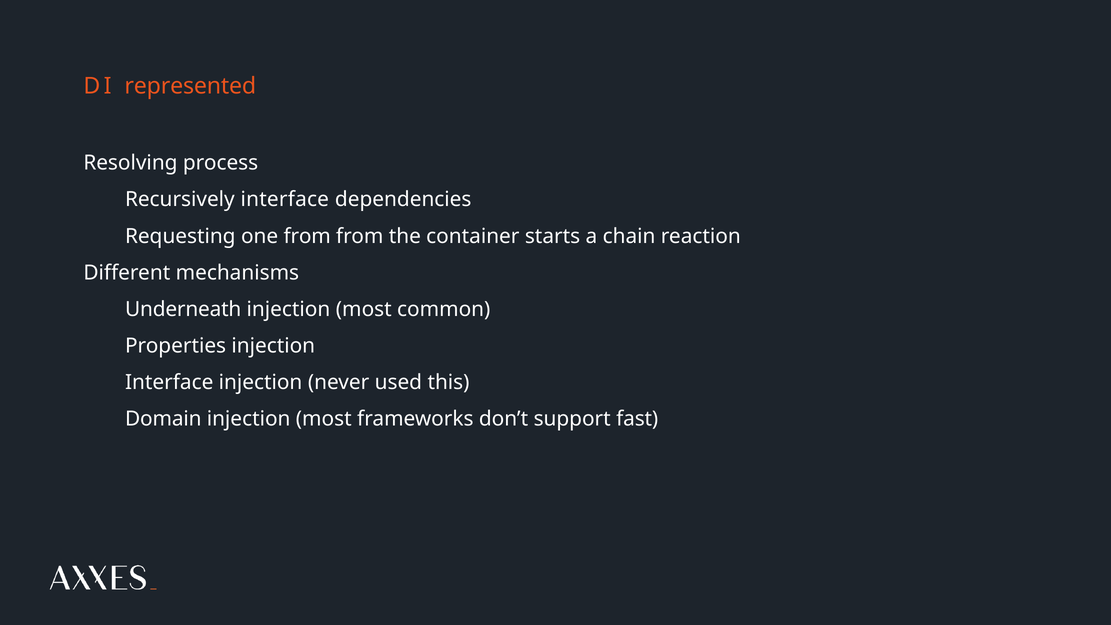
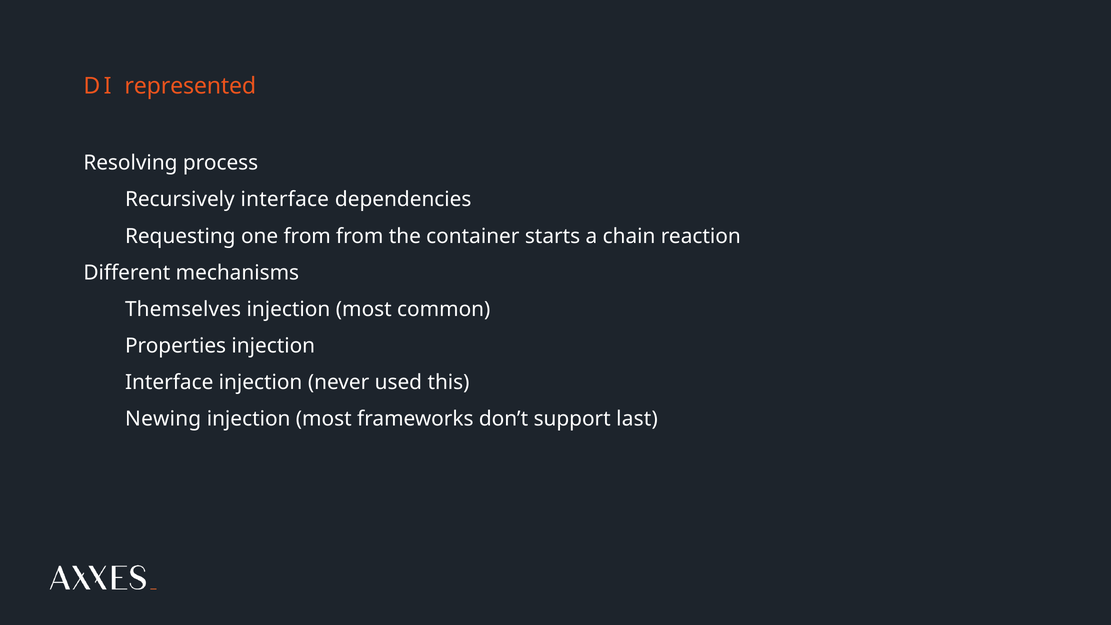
Underneath: Underneath -> Themselves
Domain: Domain -> Newing
fast: fast -> last
